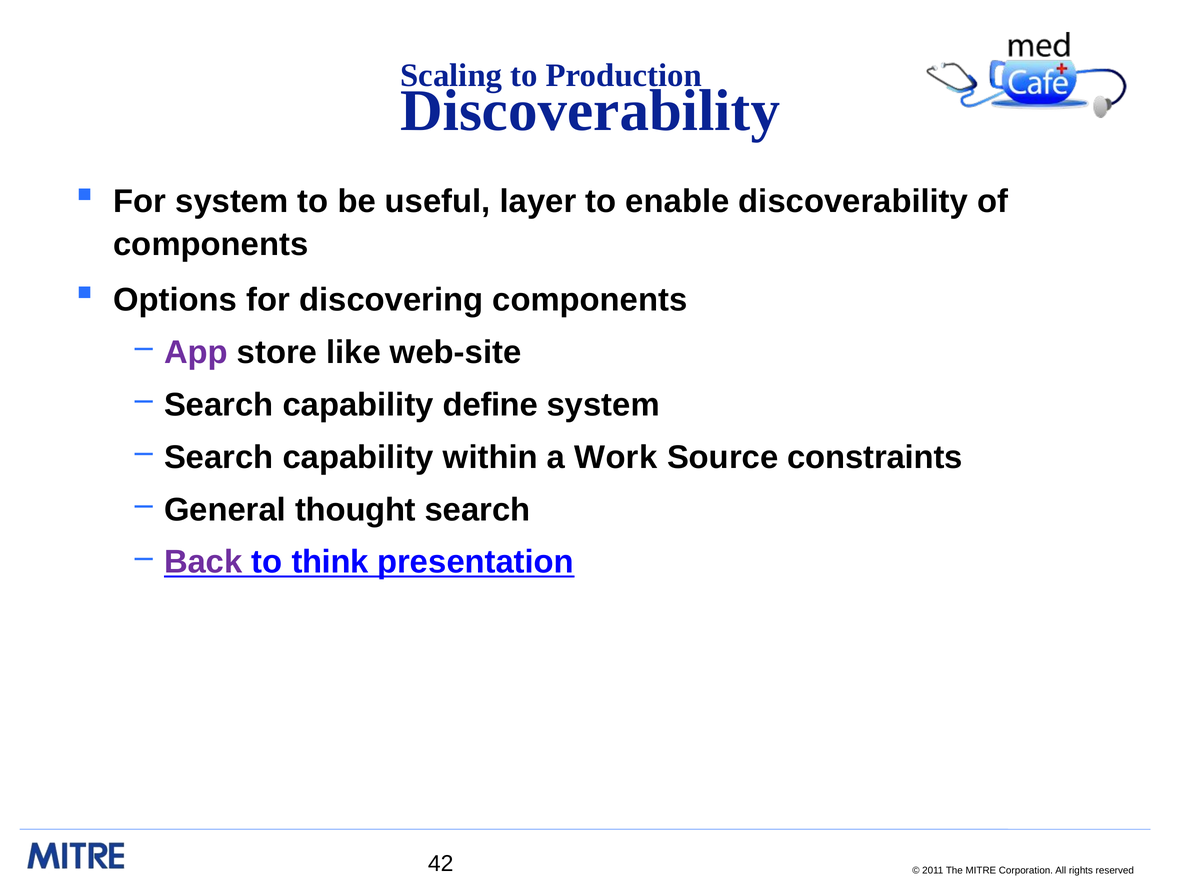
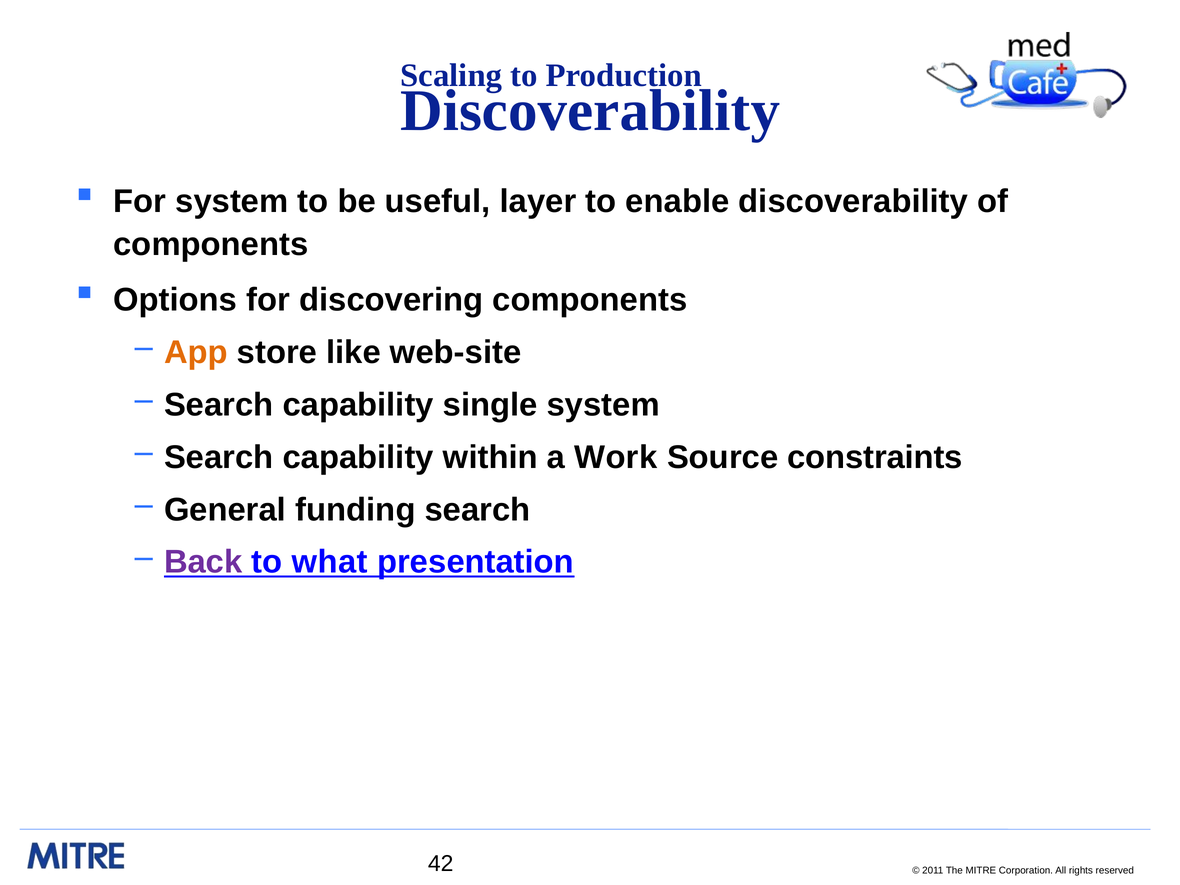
App colour: purple -> orange
define: define -> single
thought: thought -> funding
think: think -> what
